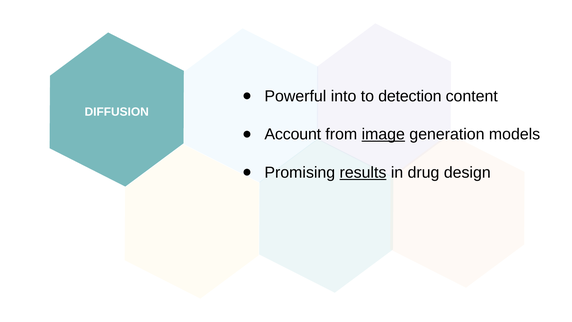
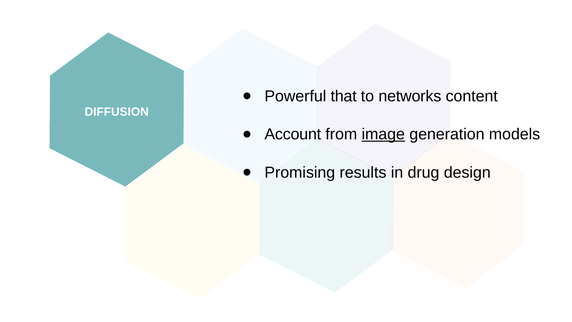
into: into -> that
detection: detection -> networks
results underline: present -> none
